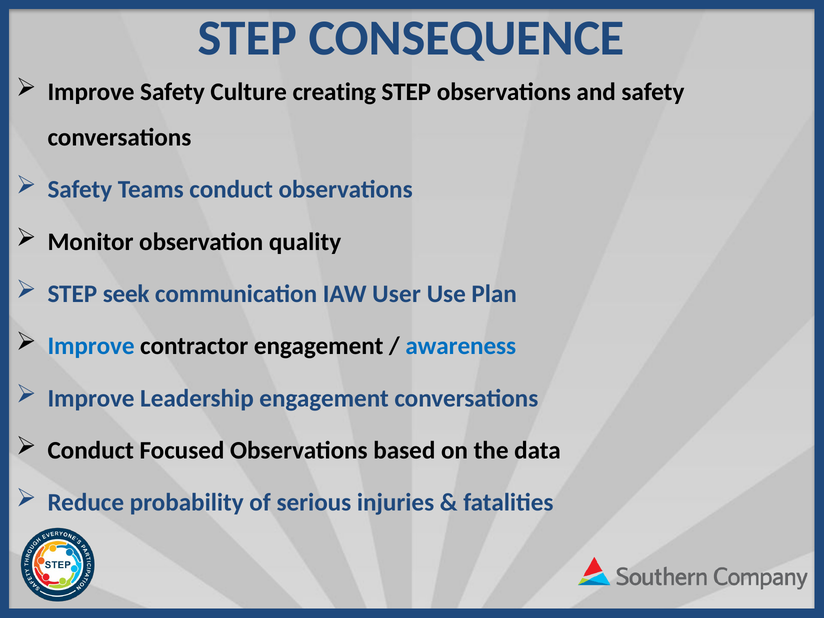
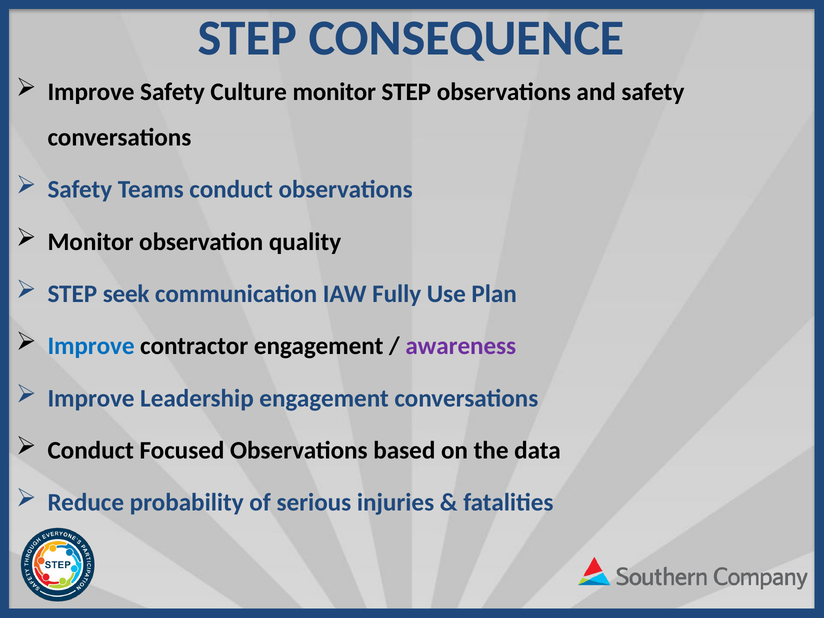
Culture creating: creating -> monitor
User: User -> Fully
awareness colour: blue -> purple
